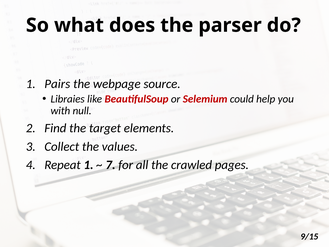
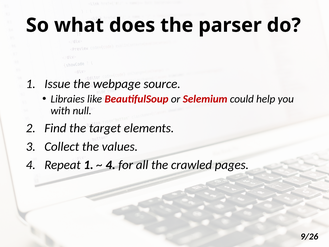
Pairs: Pairs -> Issue
7 at (111, 165): 7 -> 4
9/15: 9/15 -> 9/26
